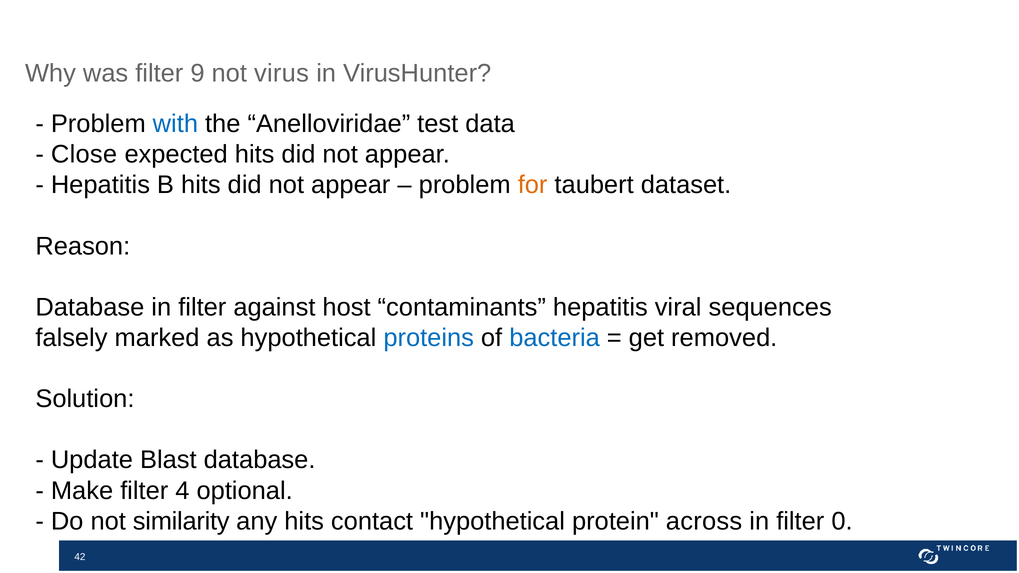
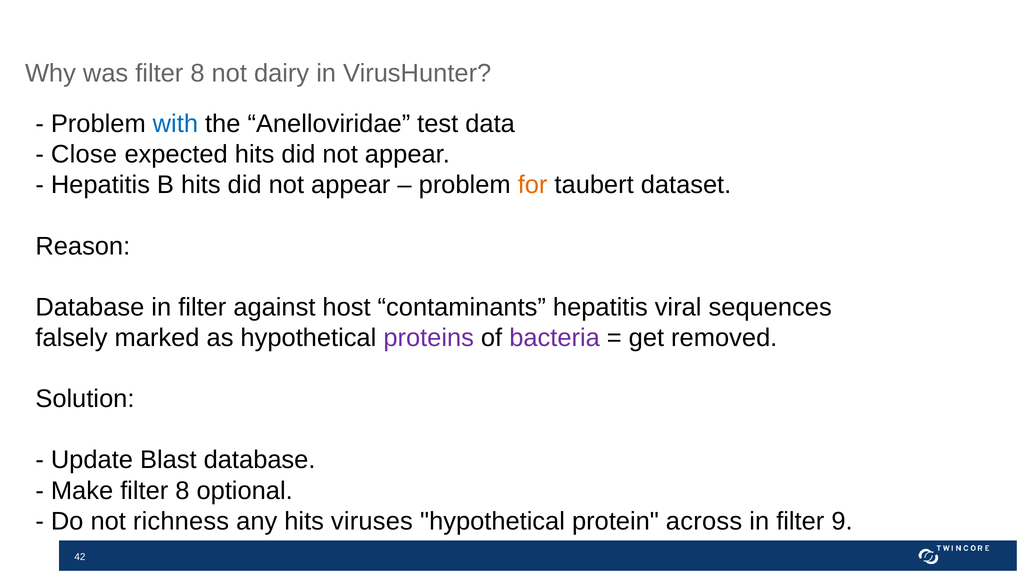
was filter 9: 9 -> 8
virus: virus -> dairy
proteins colour: blue -> purple
bacteria colour: blue -> purple
Make filter 4: 4 -> 8
similarity: similarity -> richness
contact: contact -> viruses
0: 0 -> 9
